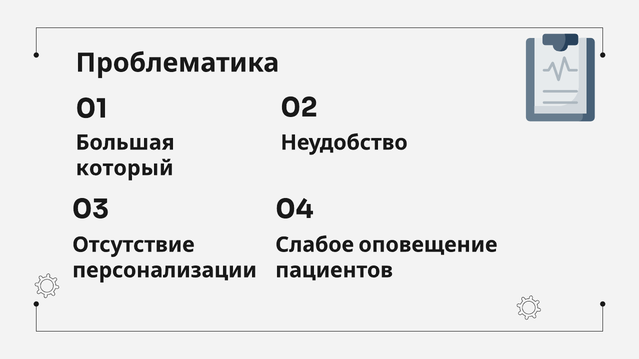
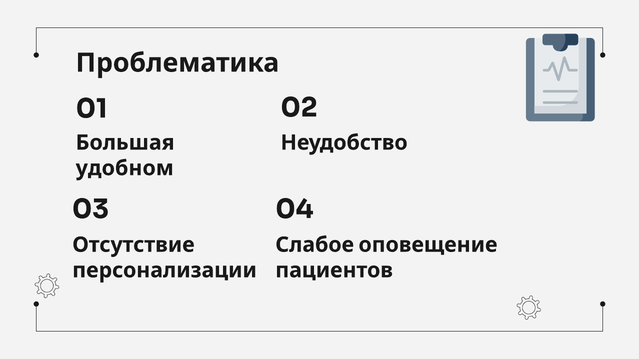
который: который -> удобном
